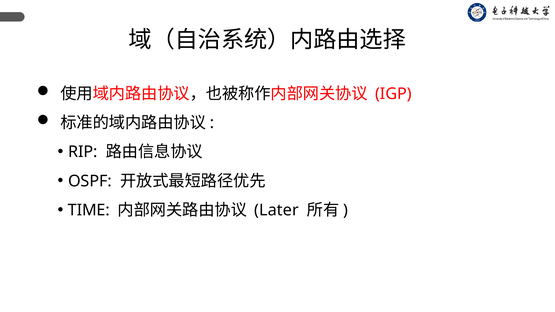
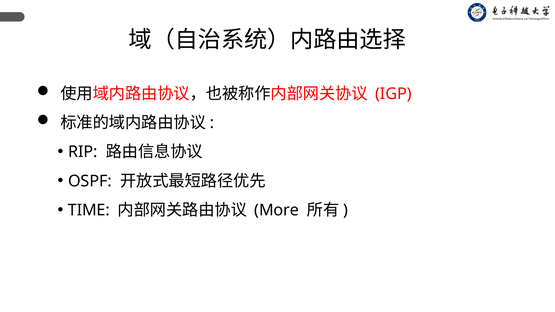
Later: Later -> More
